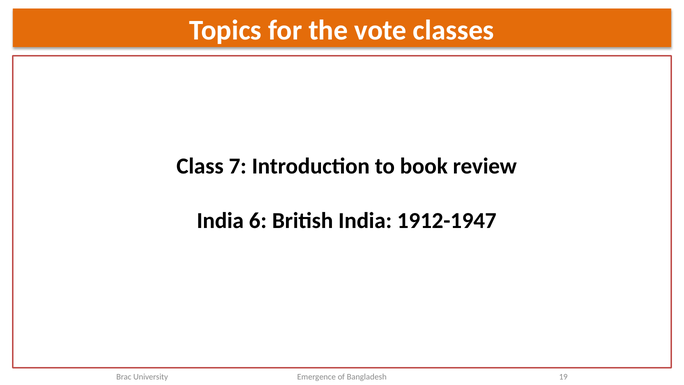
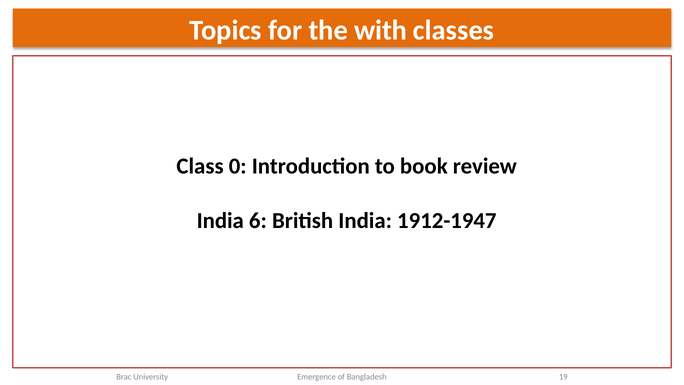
vote: vote -> with
7: 7 -> 0
